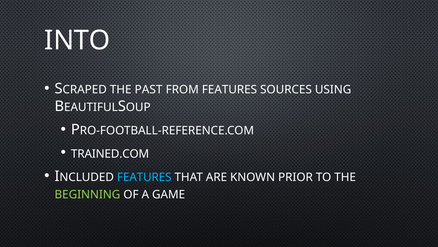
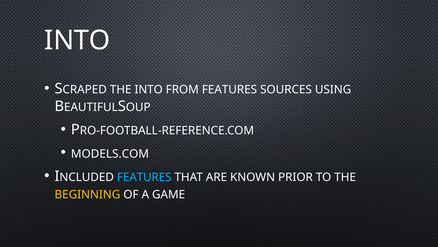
THE PAST: PAST -> INTO
TRAINED.COM: TRAINED.COM -> MODELS.COM
BEGINNING colour: light green -> yellow
